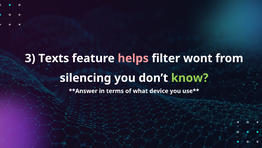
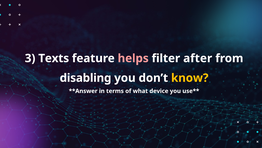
wont: wont -> after
silencing: silencing -> disabling
know colour: light green -> yellow
